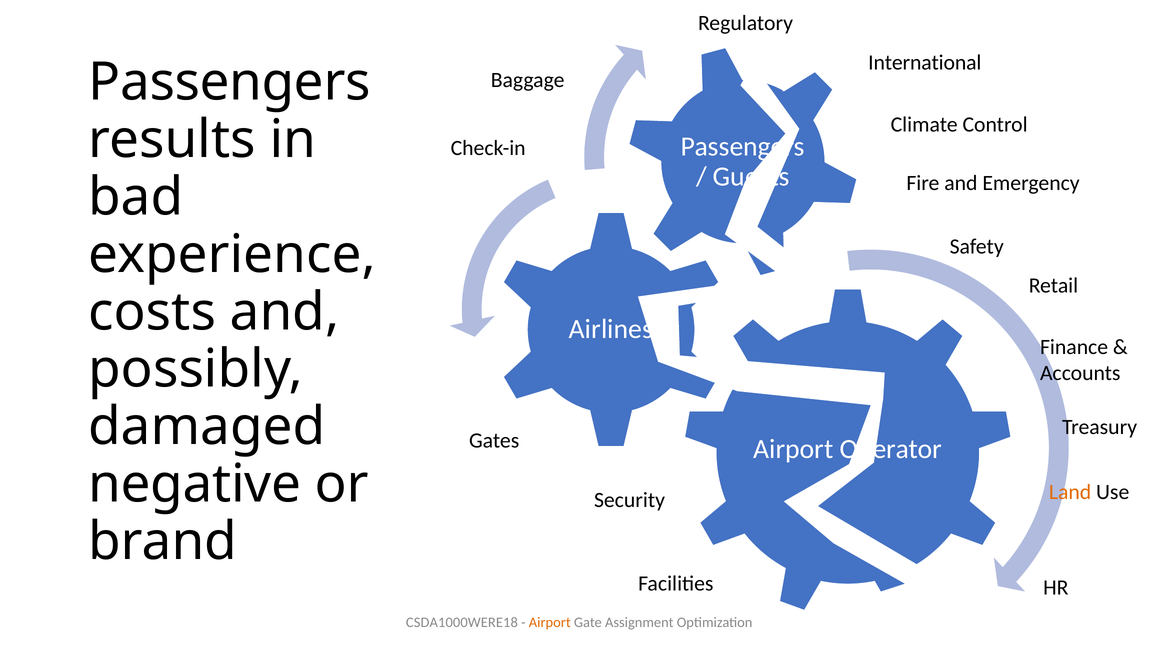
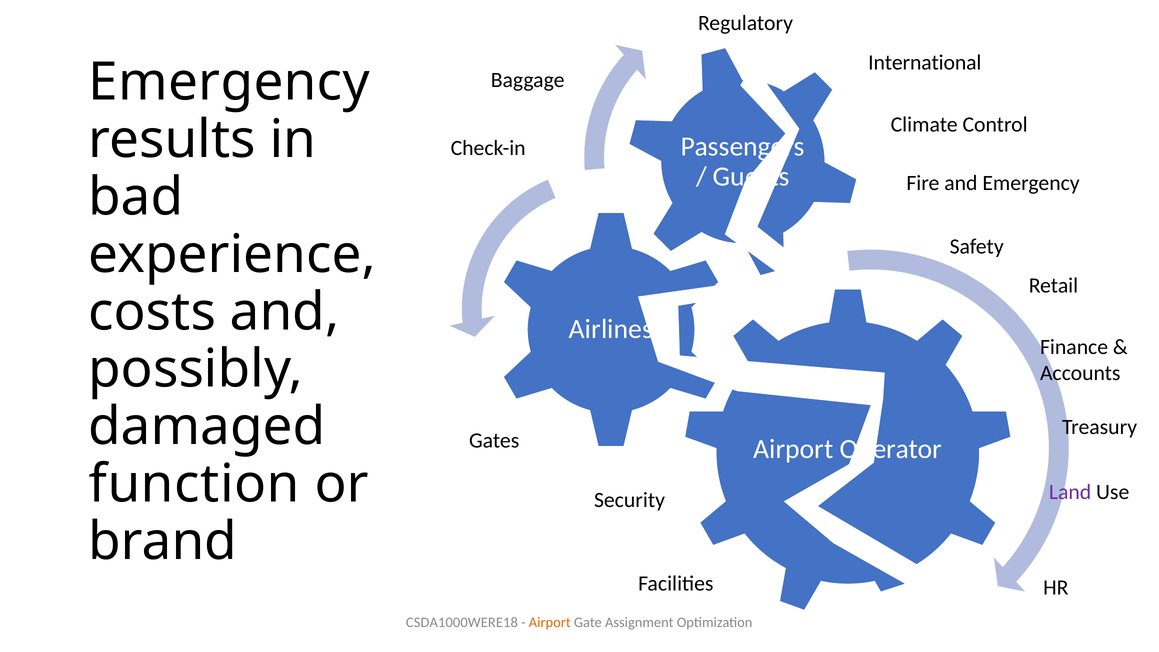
Passengers at (229, 82): Passengers -> Emergency
negative: negative -> function
Land colour: orange -> purple
